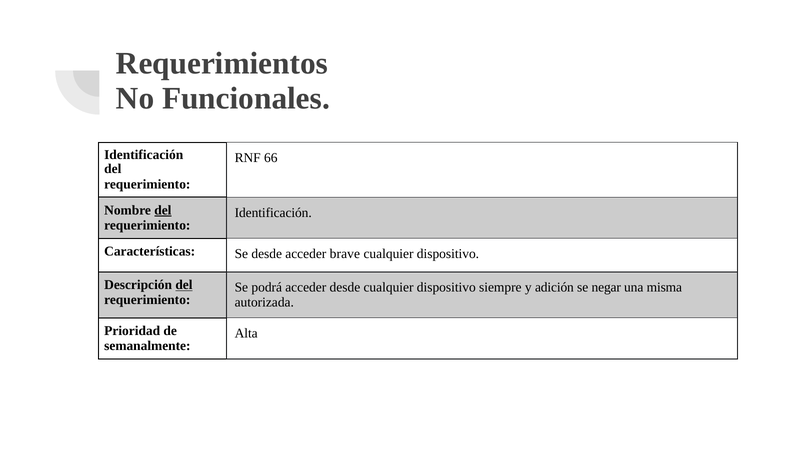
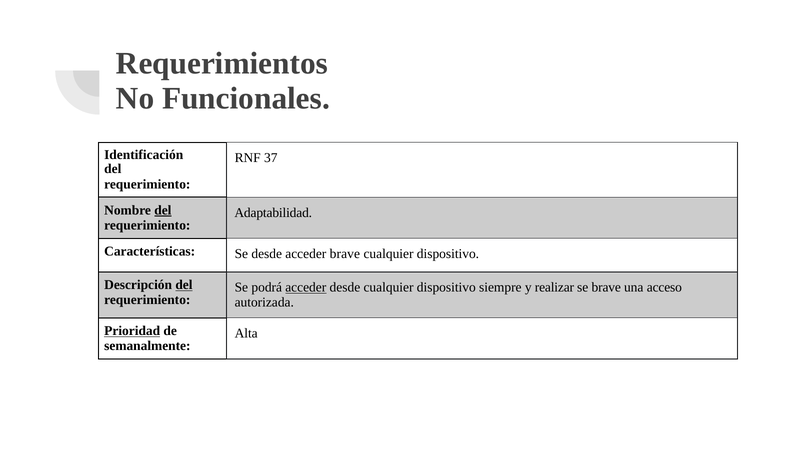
66: 66 -> 37
Identificación at (273, 213): Identificación -> Adaptabilidad
acceder at (306, 287) underline: none -> present
adición: adición -> realizar
se negar: negar -> brave
misma: misma -> acceso
Prioridad underline: none -> present
